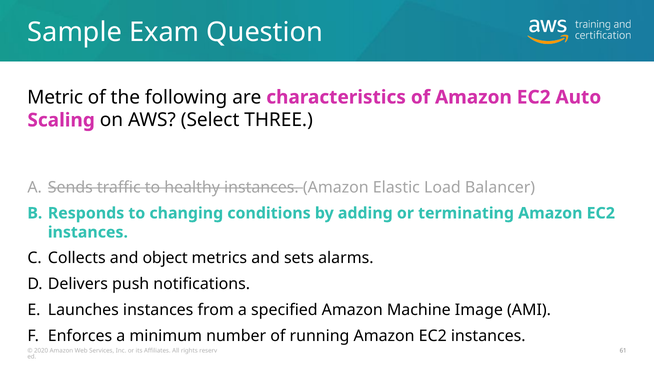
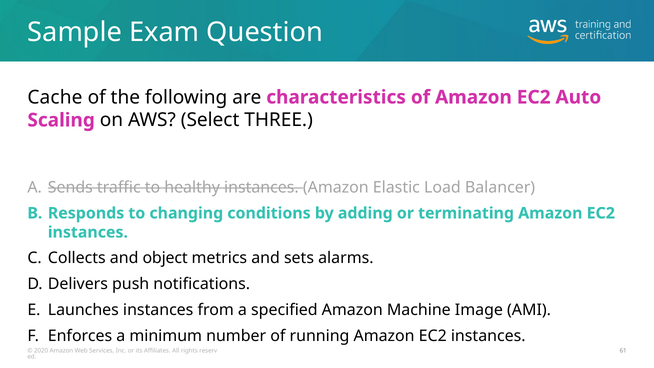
Metric: Metric -> Cache
